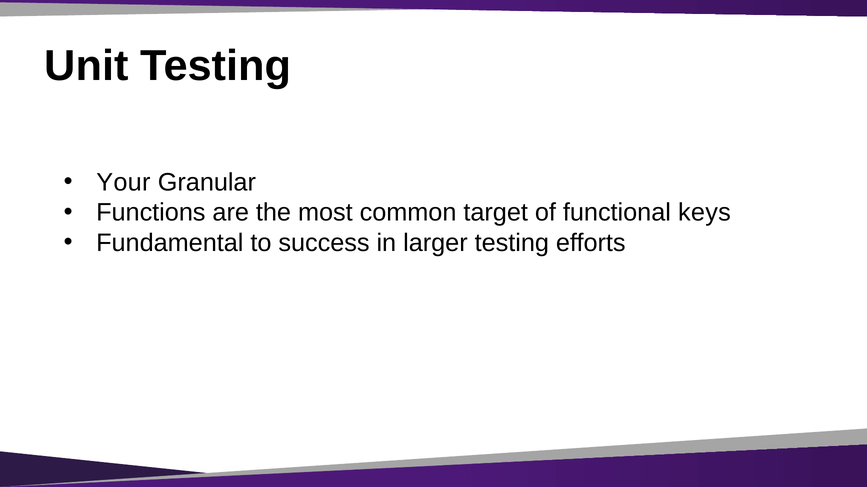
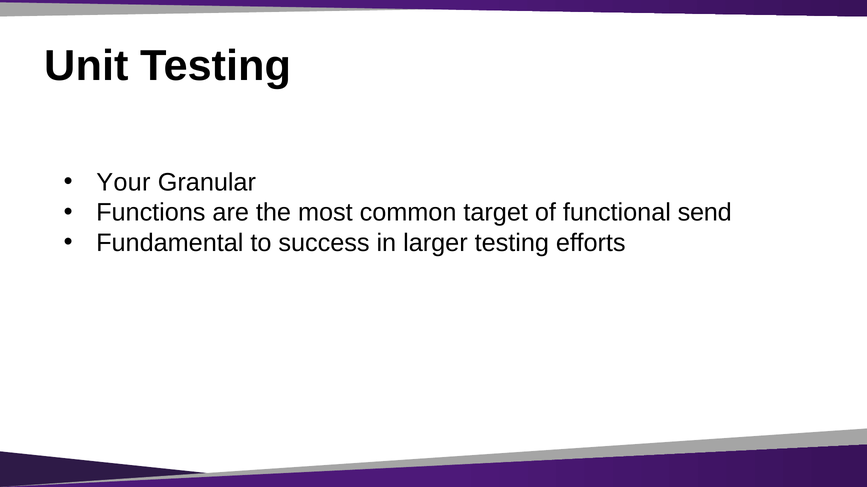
keys: keys -> send
